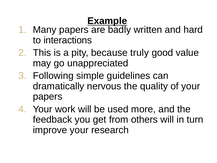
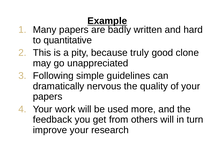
interactions: interactions -> quantitative
value: value -> clone
